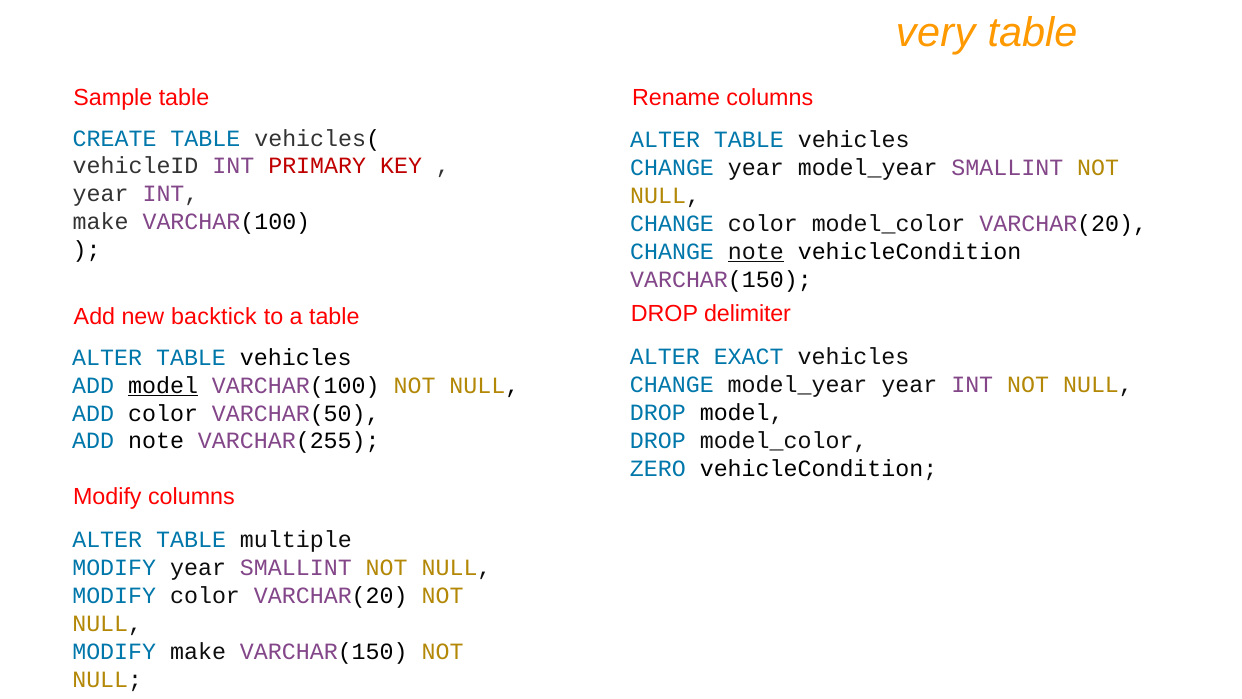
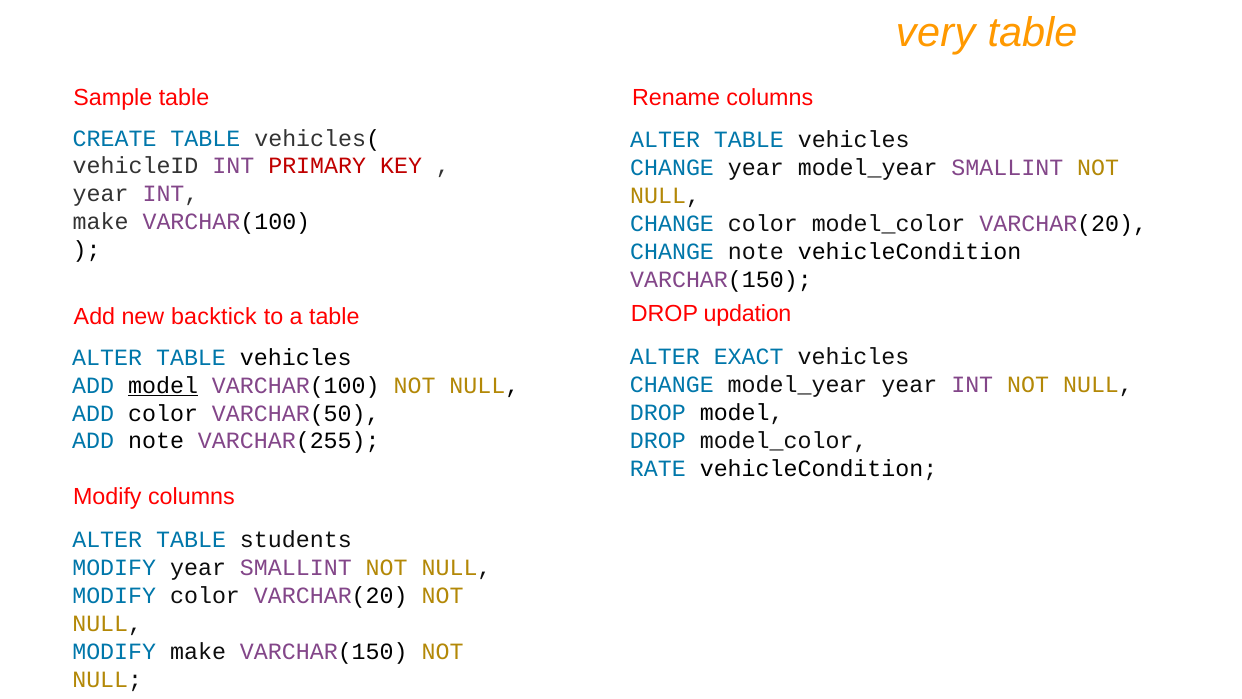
note at (756, 251) underline: present -> none
delimiter: delimiter -> updation
ZERO: ZERO -> RATE
multiple: multiple -> students
